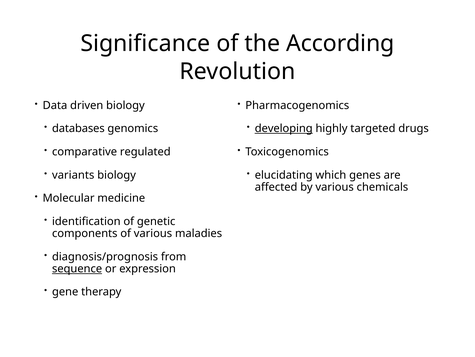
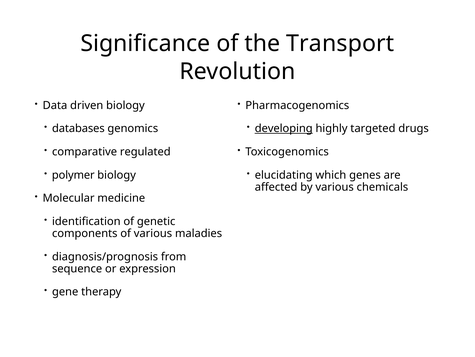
According: According -> Transport
variants: variants -> polymer
sequence underline: present -> none
